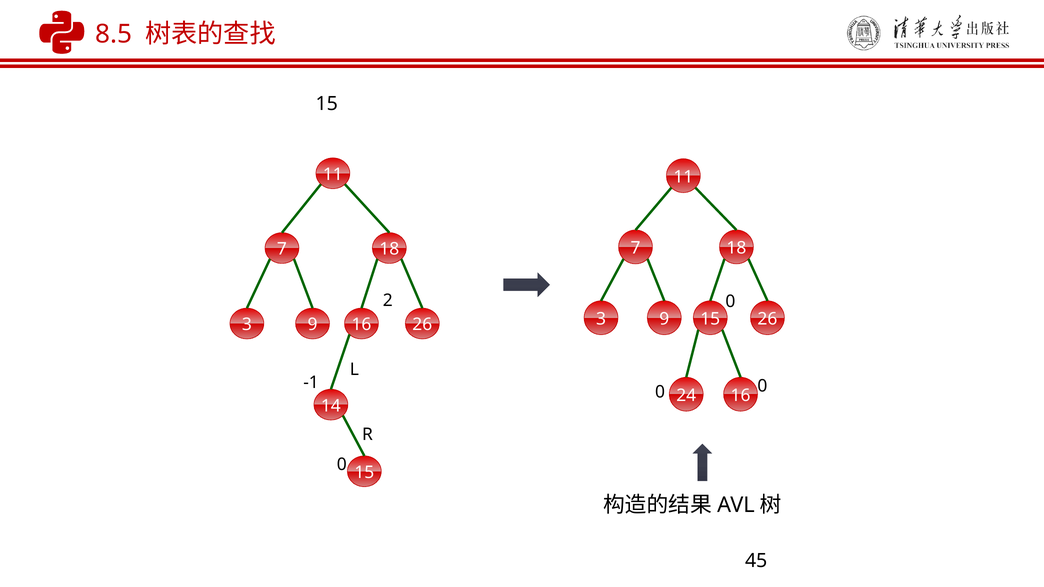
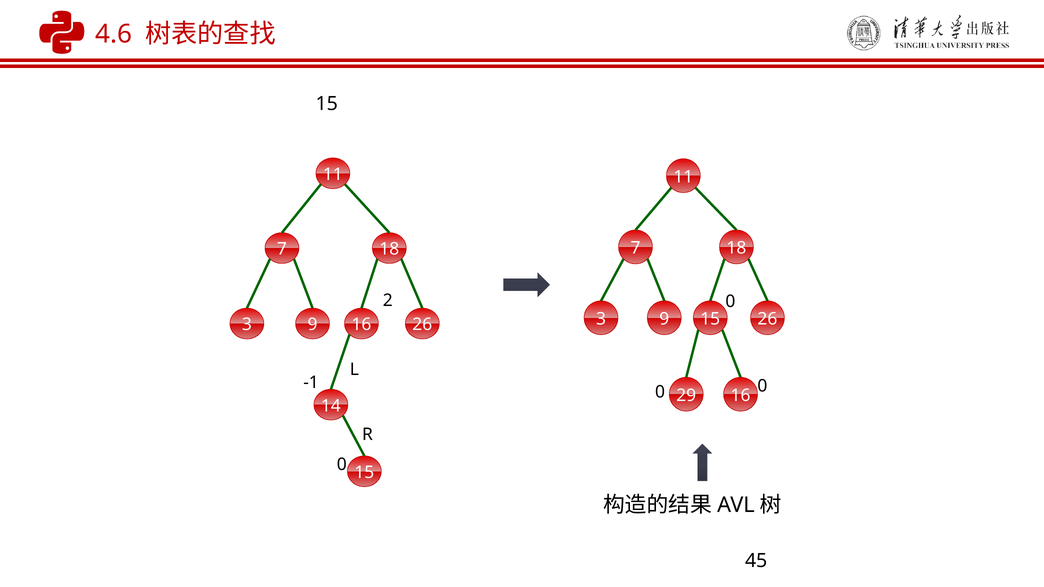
8.5: 8.5 -> 4.6
24: 24 -> 29
